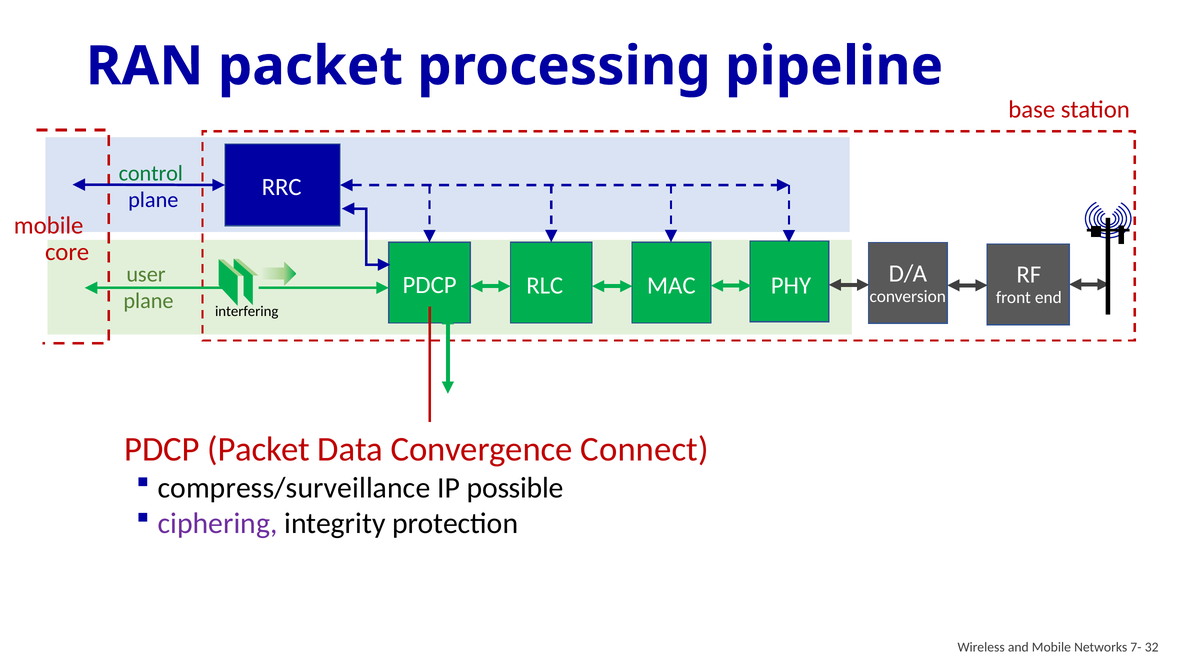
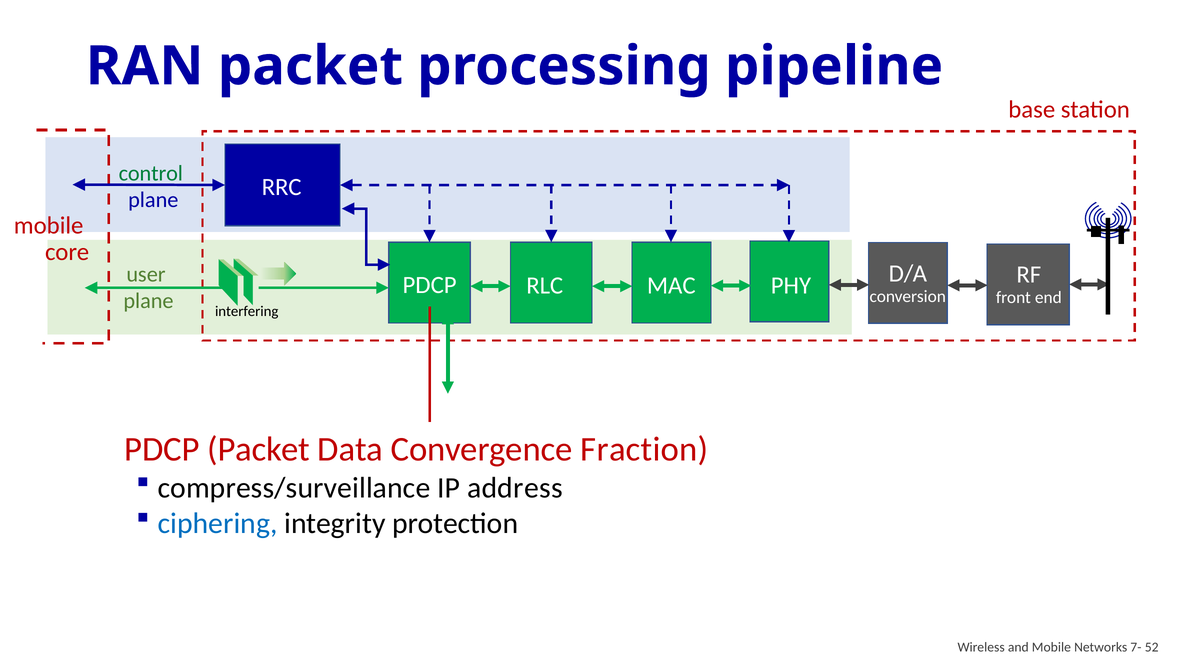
Connect: Connect -> Fraction
possible: possible -> address
ciphering colour: purple -> blue
32: 32 -> 52
